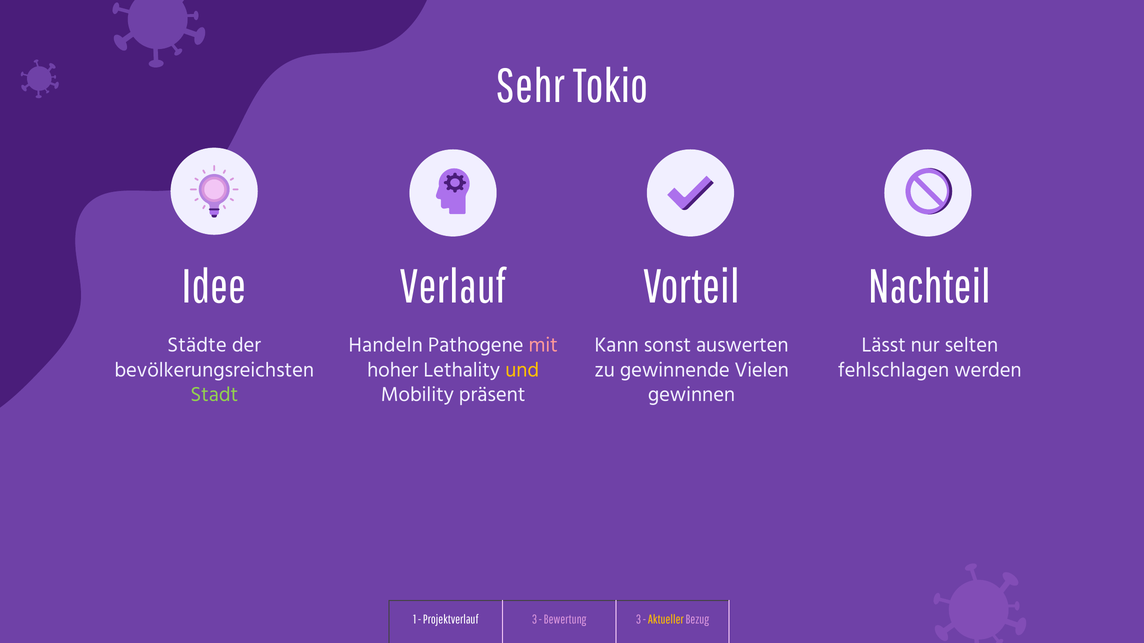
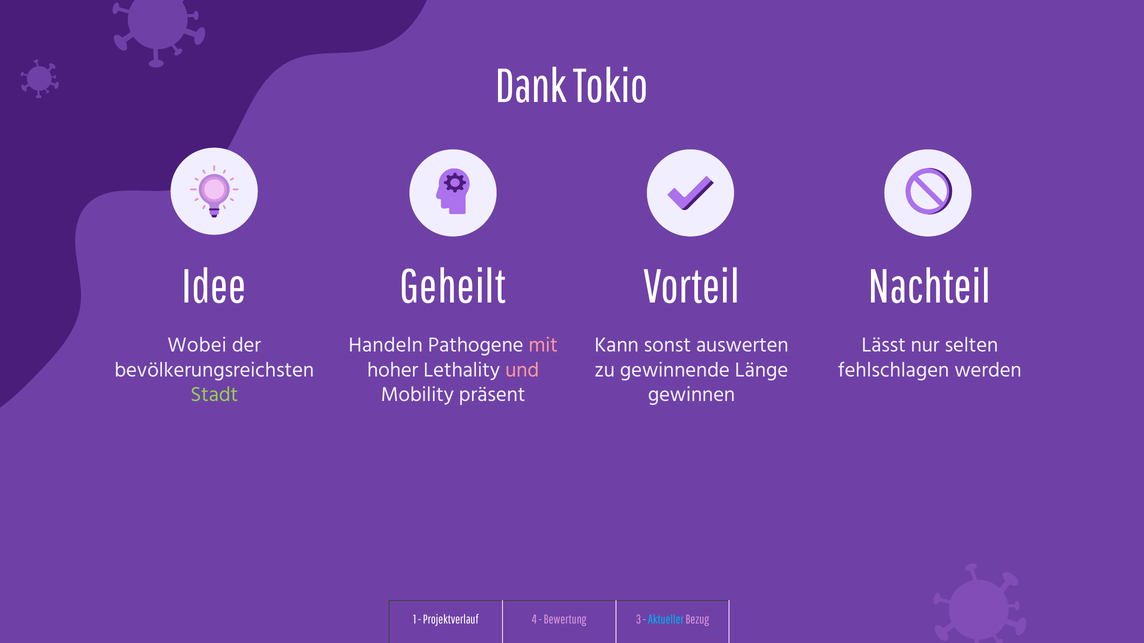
Sehr: Sehr -> Dank
Verlauf: Verlauf -> Geheilt
Städte: Städte -> Wobei
und colour: yellow -> pink
Vielen: Vielen -> Länge
Projektverlauf 3: 3 -> 4
Aktueller colour: yellow -> light blue
